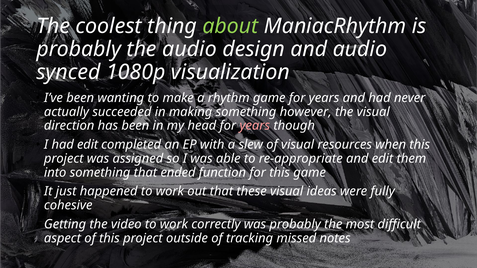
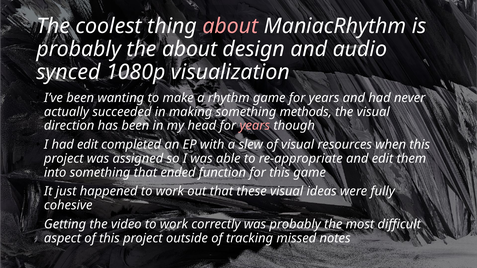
about at (230, 26) colour: light green -> pink
the audio: audio -> about
however: however -> methods
